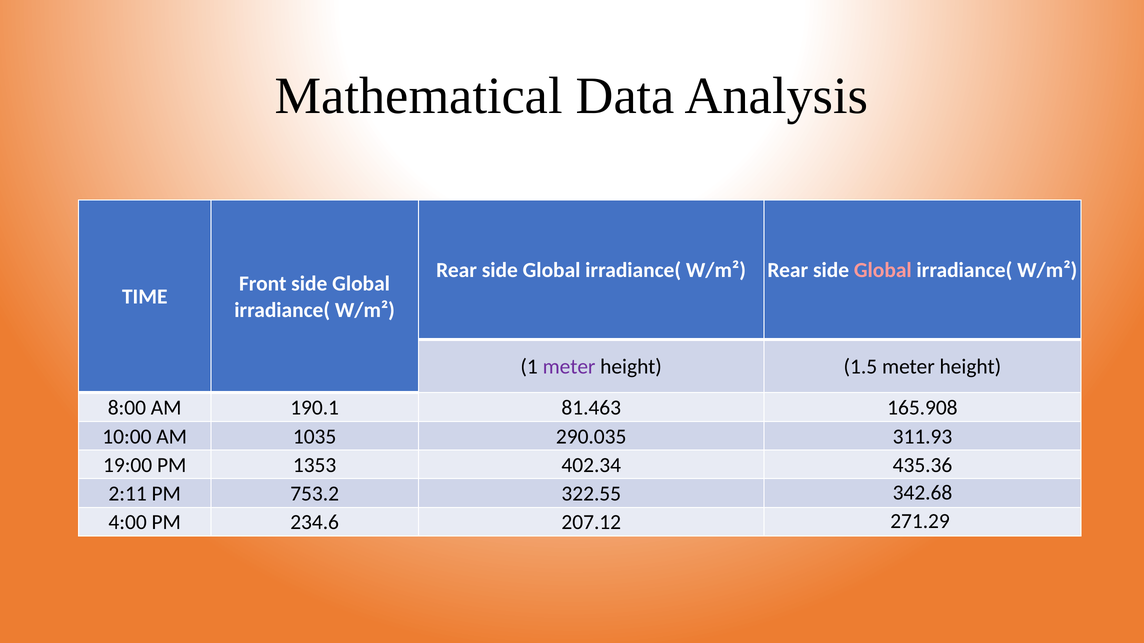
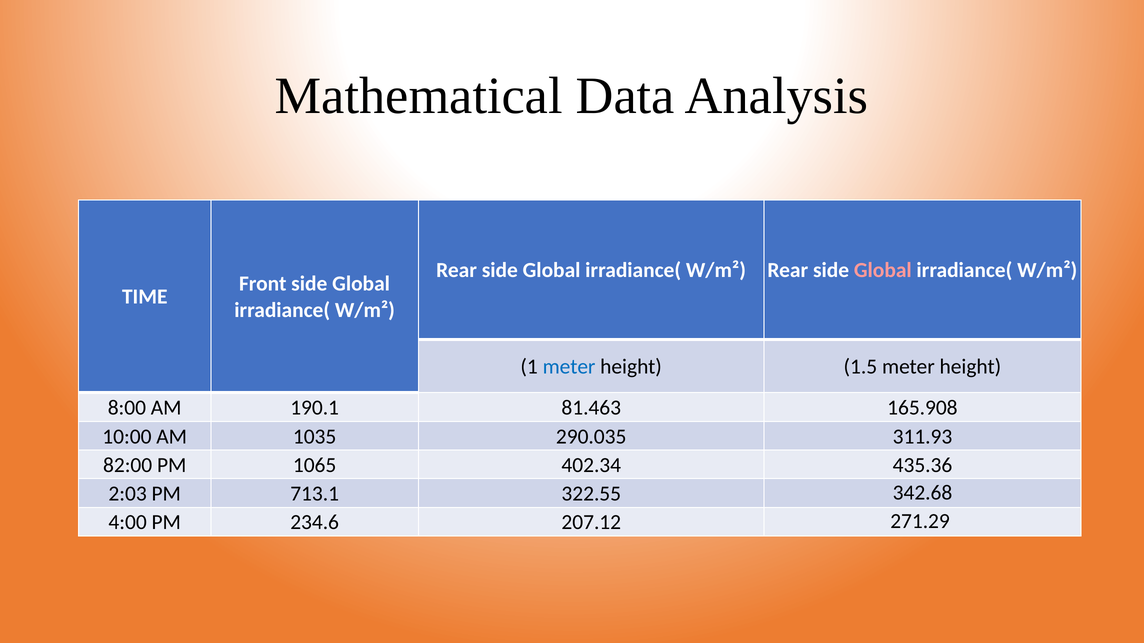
meter at (569, 367) colour: purple -> blue
19:00: 19:00 -> 82:00
1353: 1353 -> 1065
2:11: 2:11 -> 2:03
753.2: 753.2 -> 713.1
